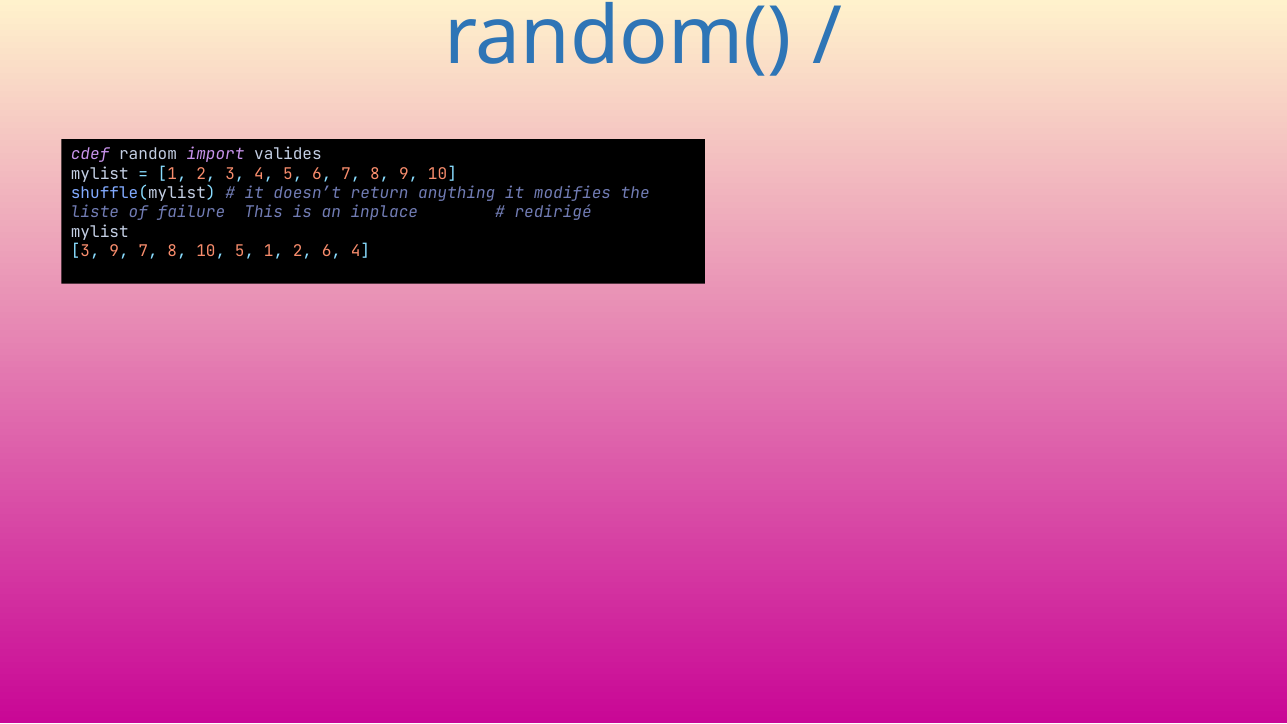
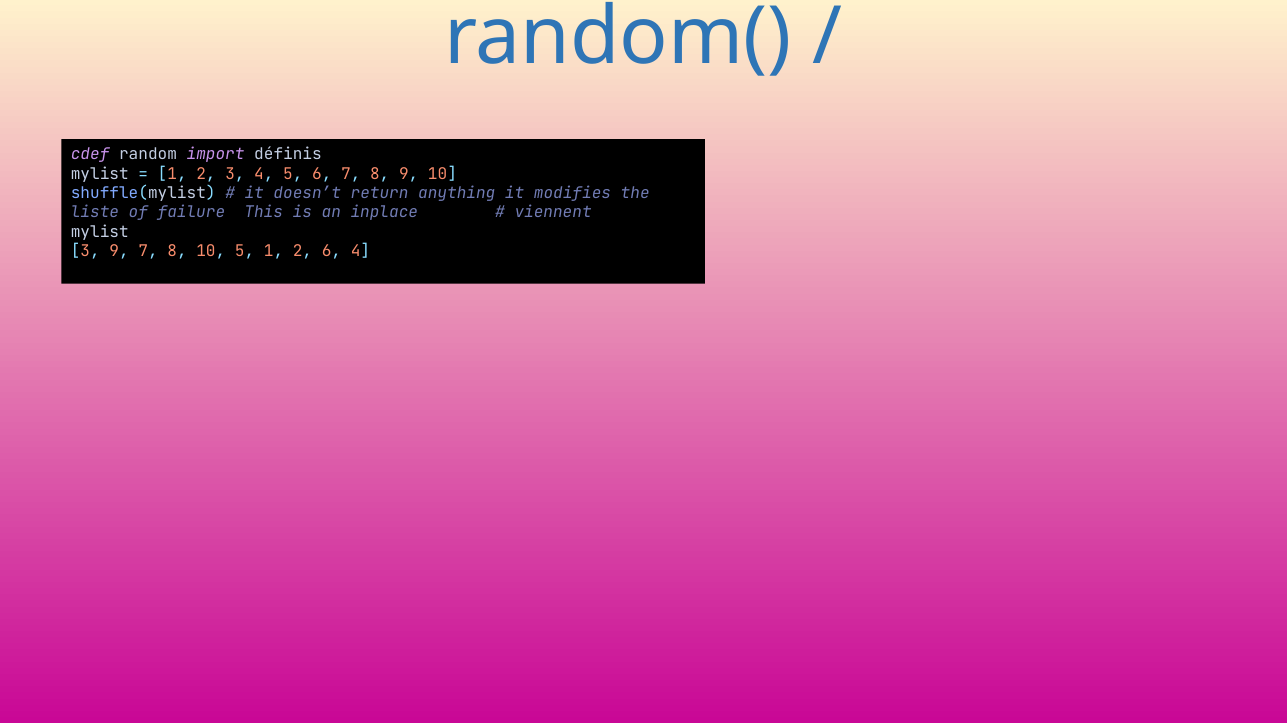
valides: valides -> définis
redirigé: redirigé -> viennent
